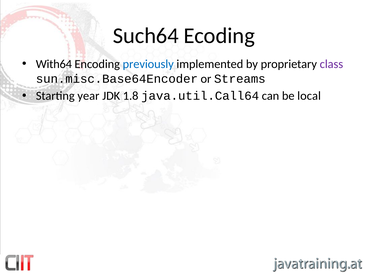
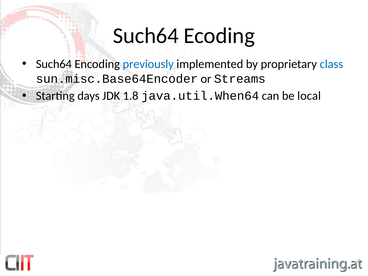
With64 at (54, 64): With64 -> Such64
class colour: purple -> blue
year: year -> days
java.util.Call64: java.util.Call64 -> java.util.When64
